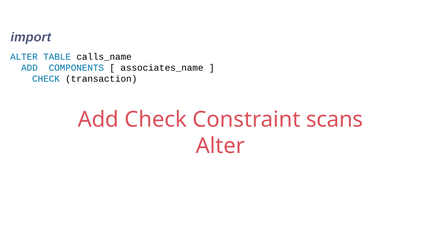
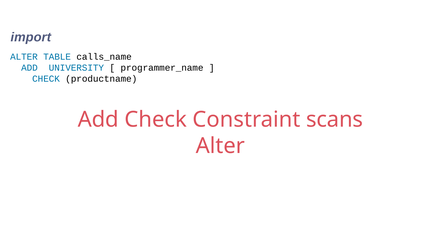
COMPONENTS: COMPONENTS -> UNIVERSITY
associates_name: associates_name -> programmer_name
transaction: transaction -> productname
